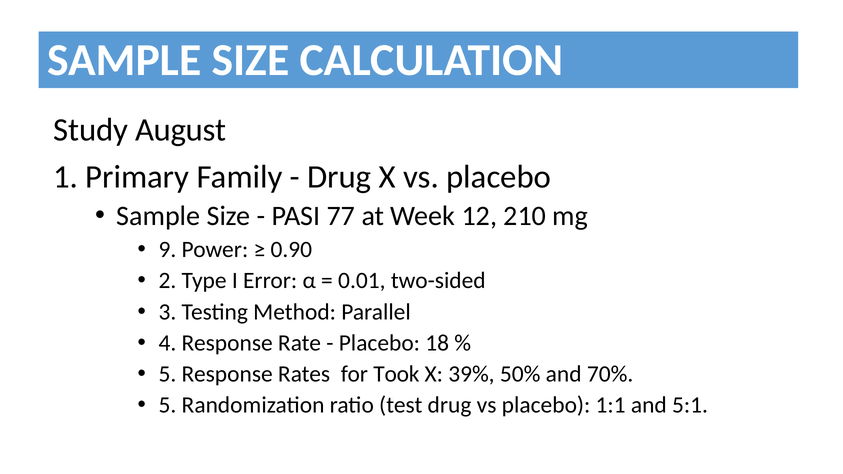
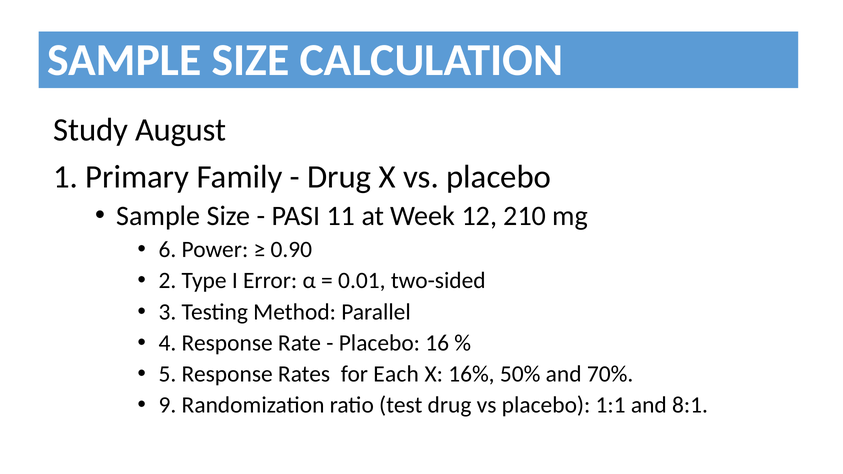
77: 77 -> 11
9: 9 -> 6
18: 18 -> 16
Took: Took -> Each
39%: 39% -> 16%
5 at (167, 405): 5 -> 9
5:1: 5:1 -> 8:1
